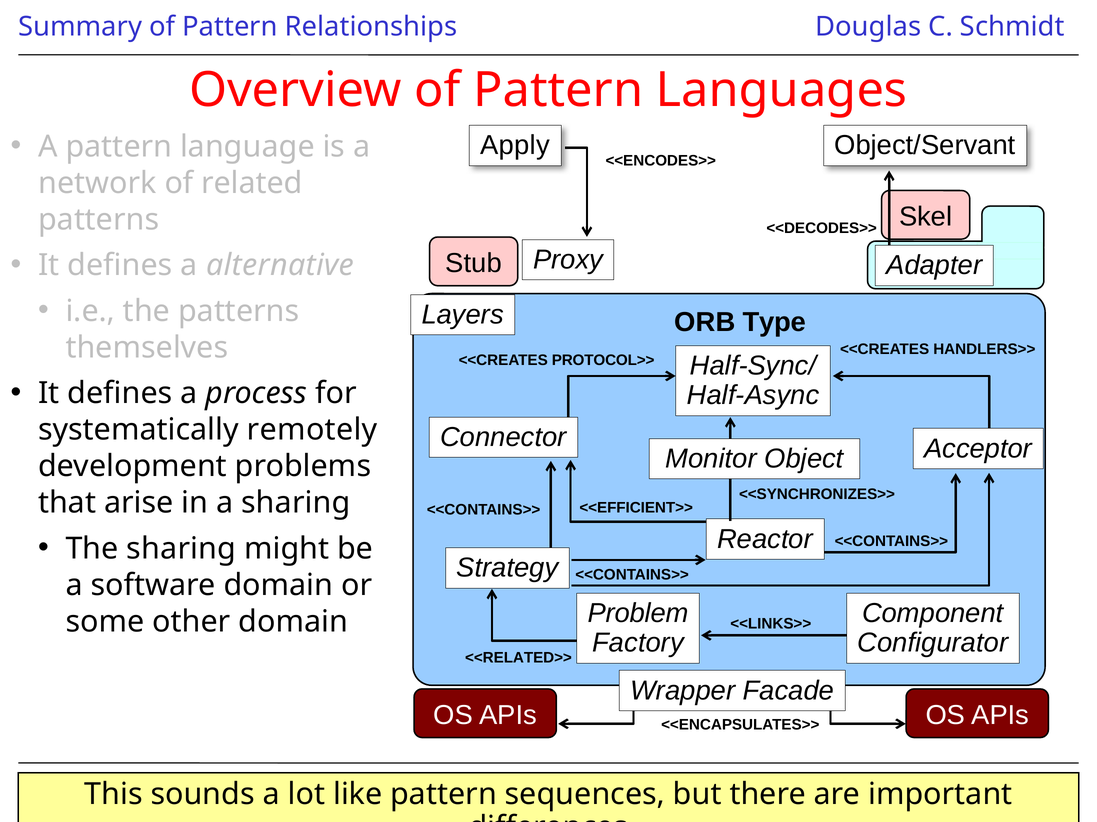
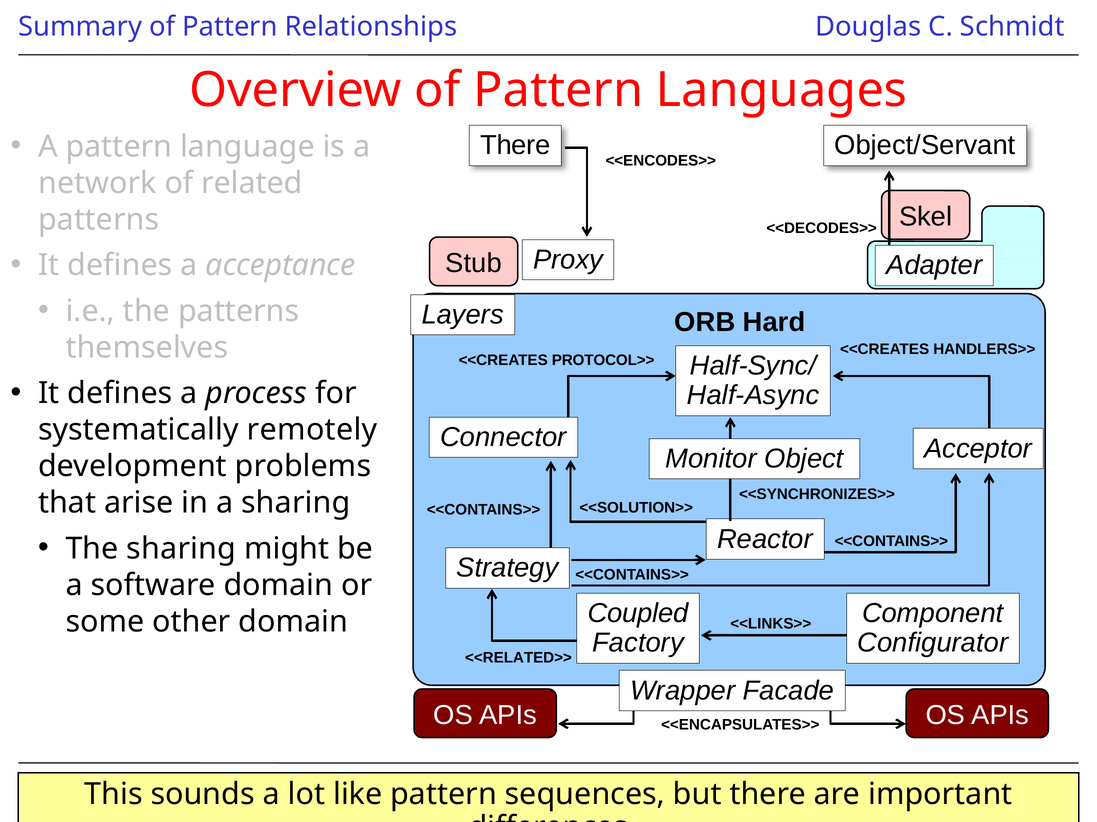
Apply at (515, 145): Apply -> There
alternative: alternative -> acceptance
Type: Type -> Hard
<<EFFICIENT>>: <<EFFICIENT>> -> <<SOLUTION>>
Problem: Problem -> Coupled
